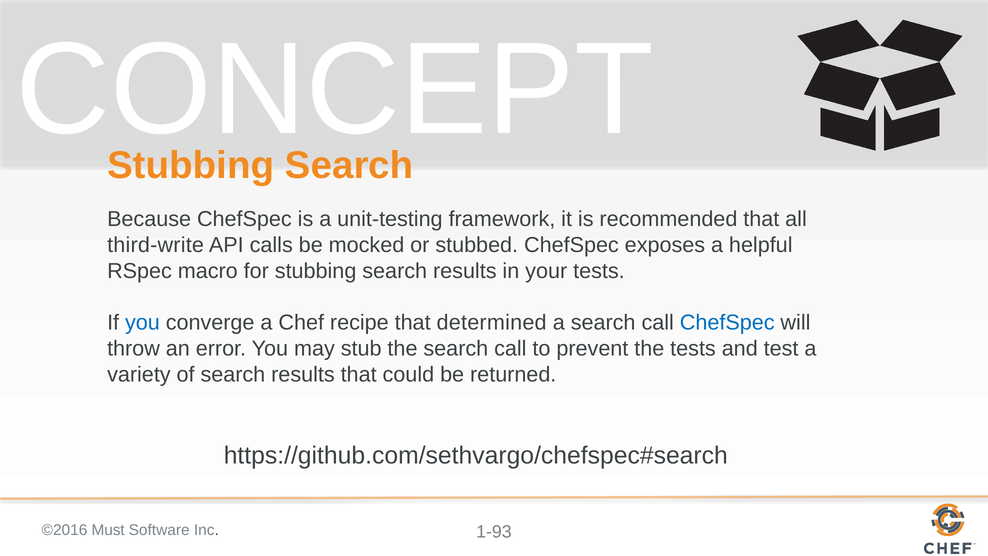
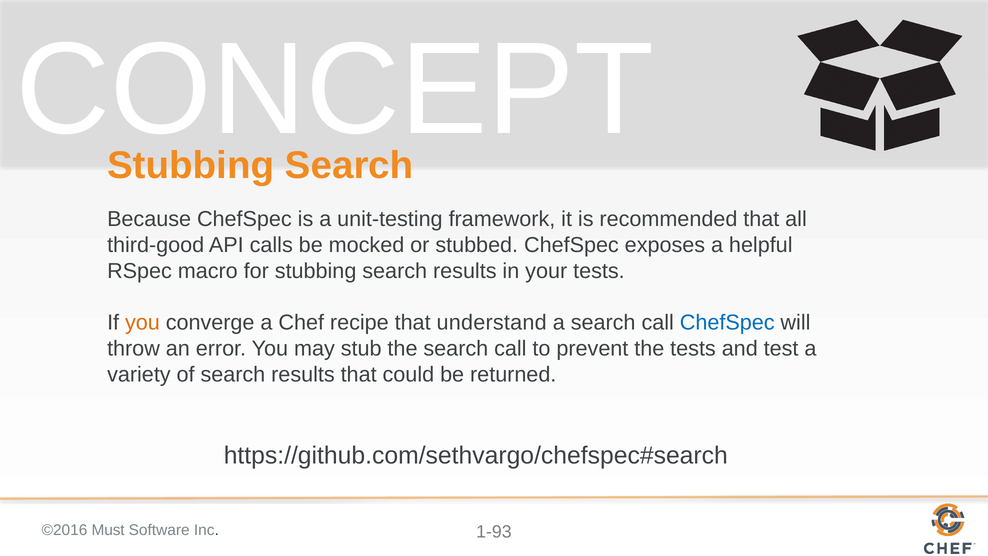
third-write: third-write -> third-good
you at (142, 323) colour: blue -> orange
determined: determined -> understand
